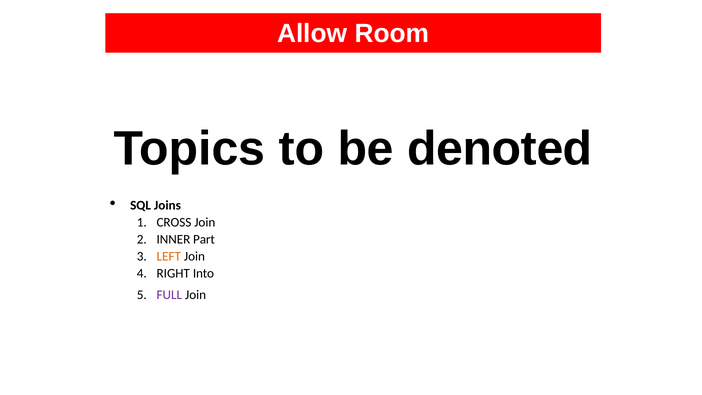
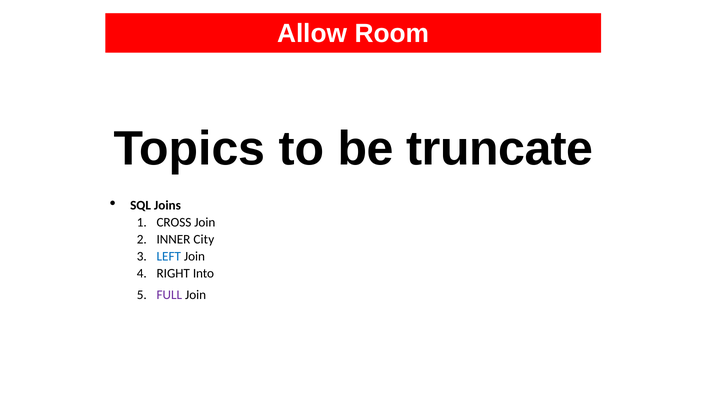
denoted: denoted -> truncate
Part: Part -> City
LEFT colour: orange -> blue
